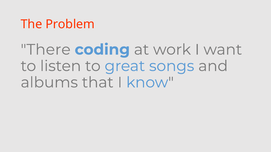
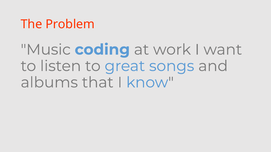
There: There -> Music
